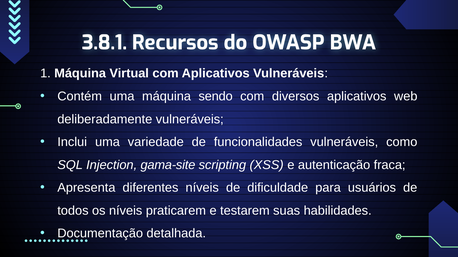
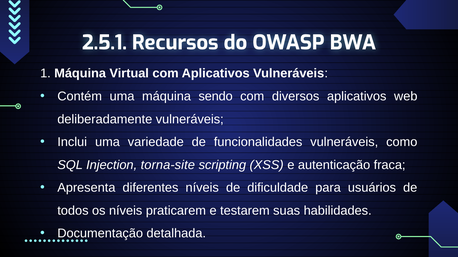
3.8.1: 3.8.1 -> 2.5.1
gama-site: gama-site -> torna-site
